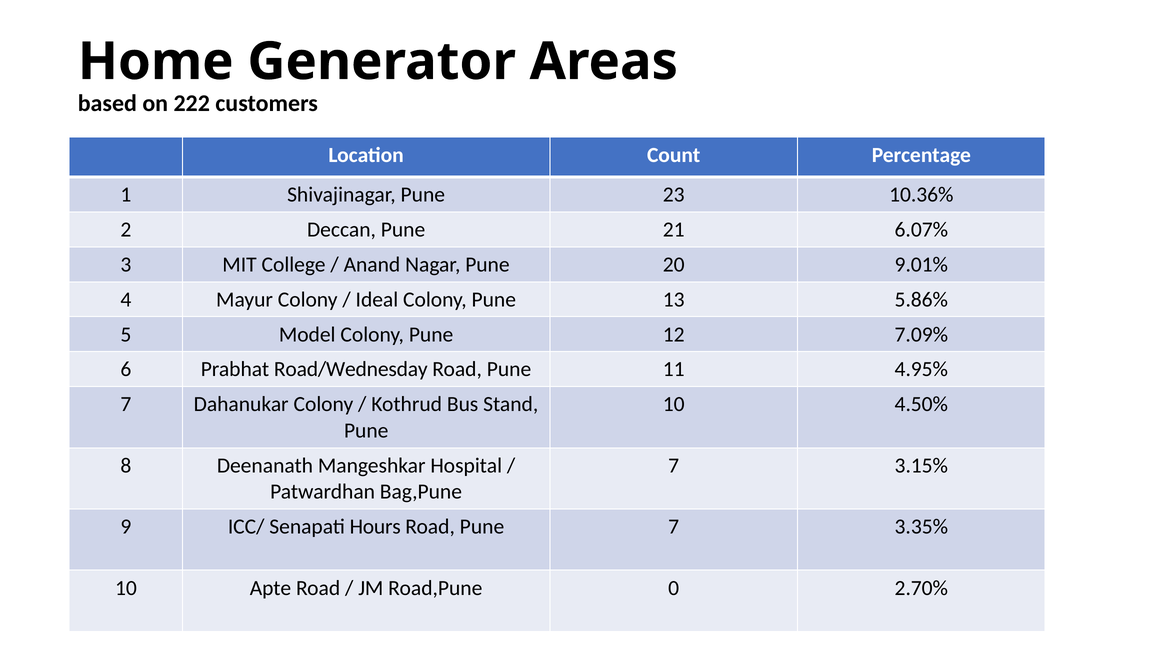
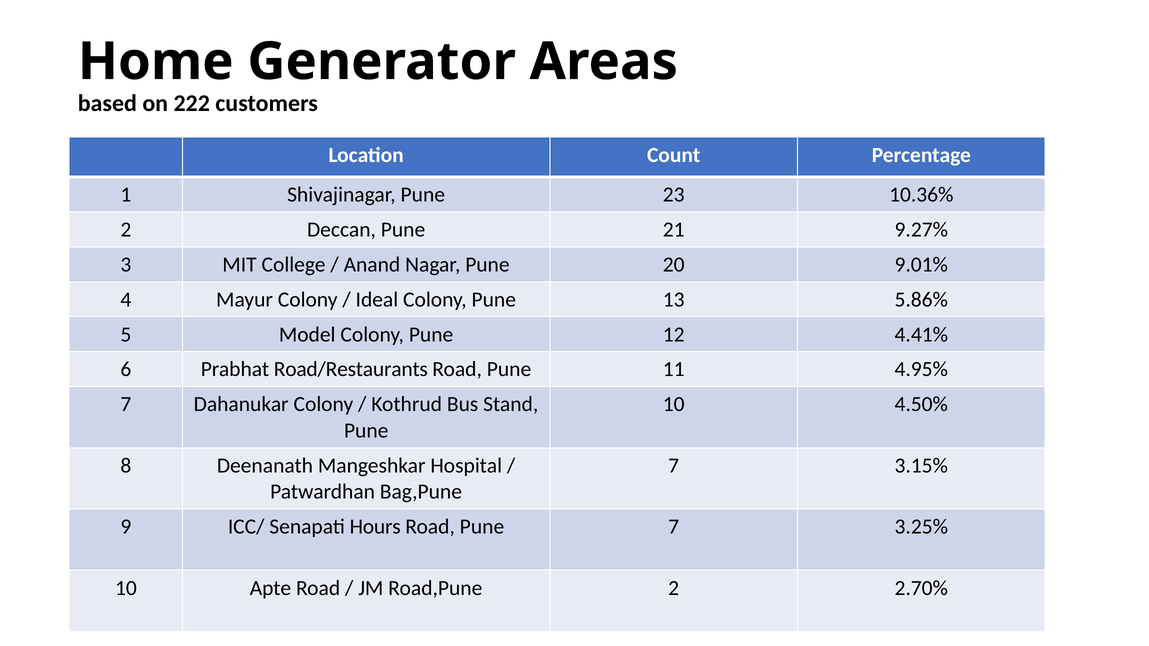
6.07%: 6.07% -> 9.27%
7.09%: 7.09% -> 4.41%
Road/Wednesday: Road/Wednesday -> Road/Restaurants
3.35%: 3.35% -> 3.25%
Road,Pune 0: 0 -> 2
